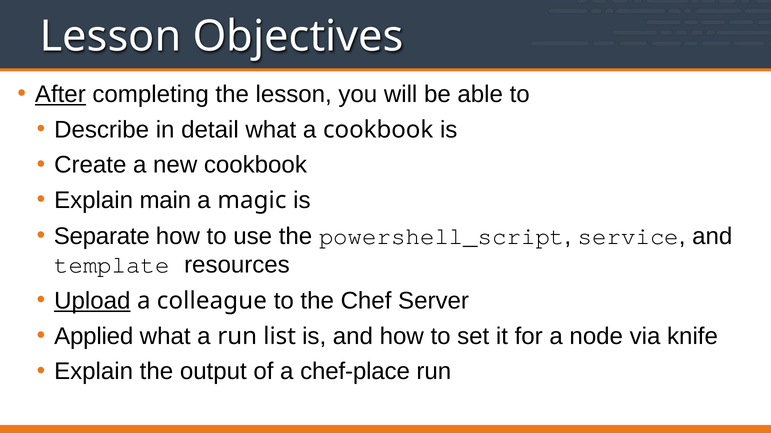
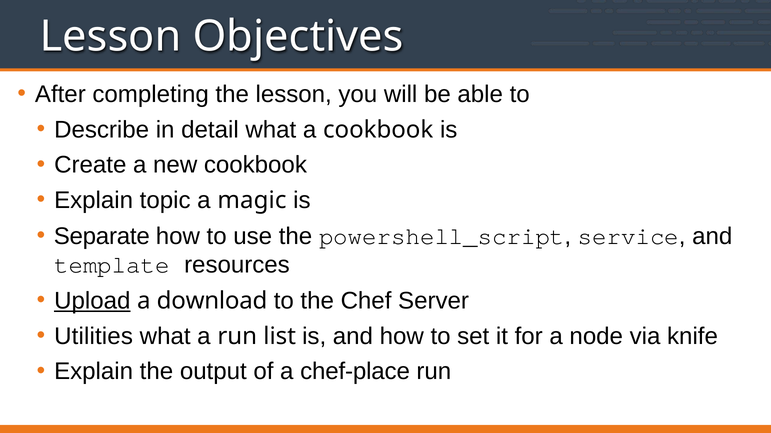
After underline: present -> none
main: main -> topic
colleague: colleague -> download
Applied: Applied -> Utilities
